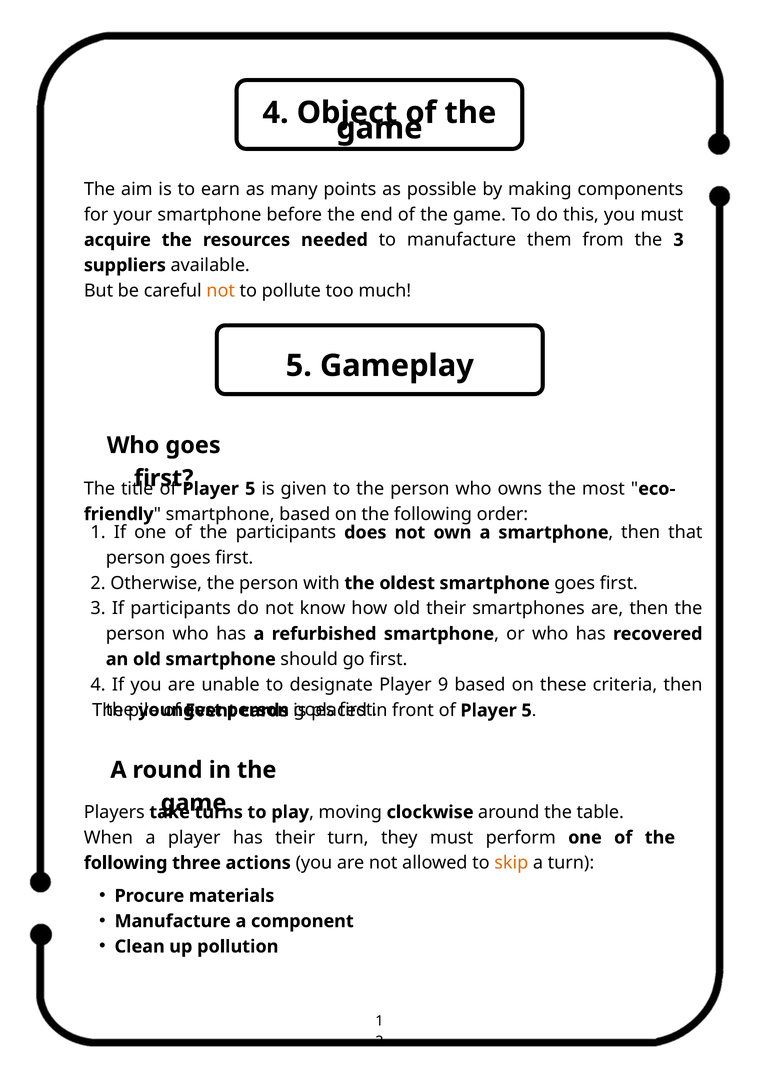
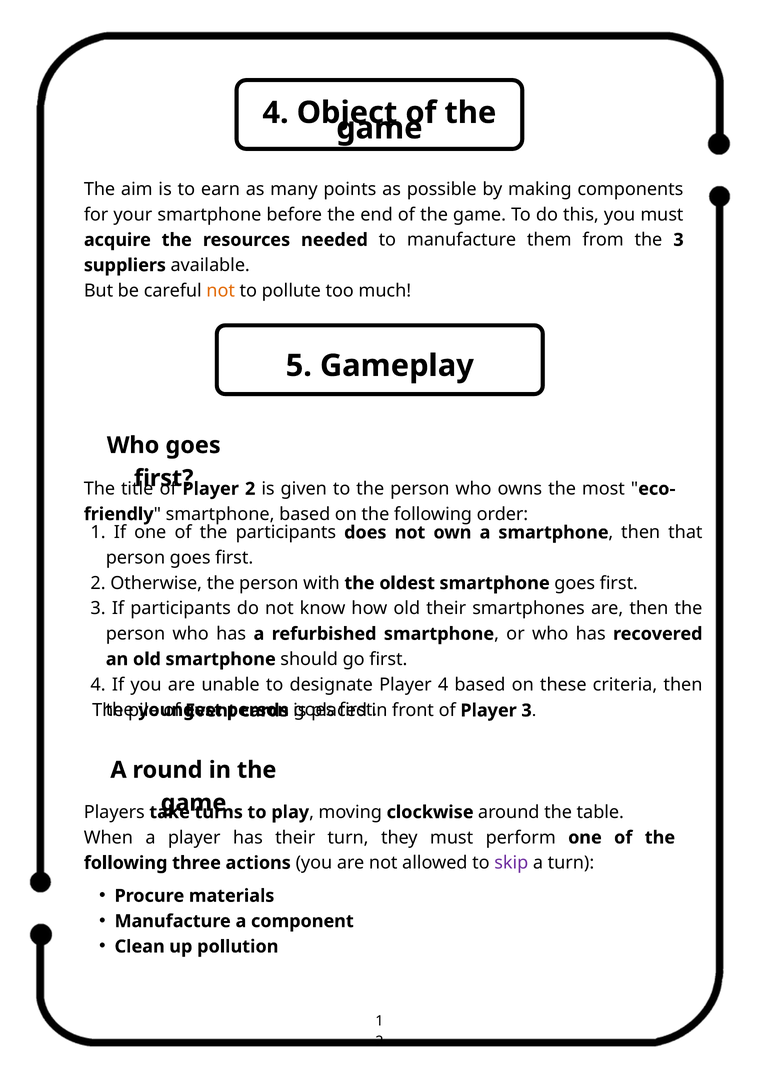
5 at (250, 489): 5 -> 2
Player 9: 9 -> 4
front of Player 5: 5 -> 3
skip colour: orange -> purple
